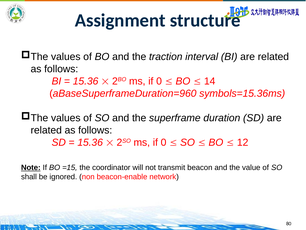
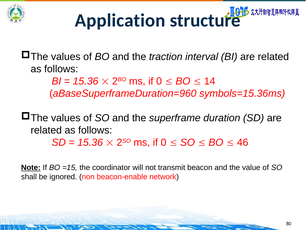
Assignment: Assignment -> Application
12: 12 -> 46
